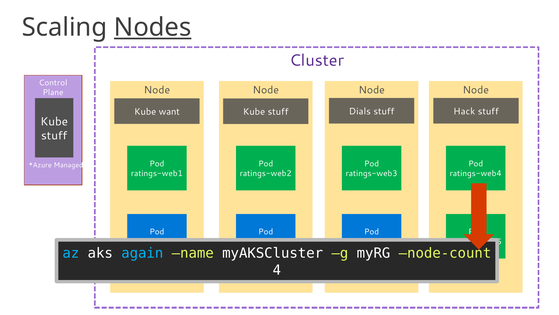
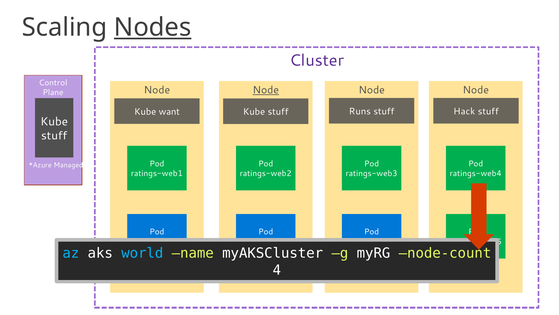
Node at (266, 90) underline: none -> present
Dials: Dials -> Runs
again: again -> world
